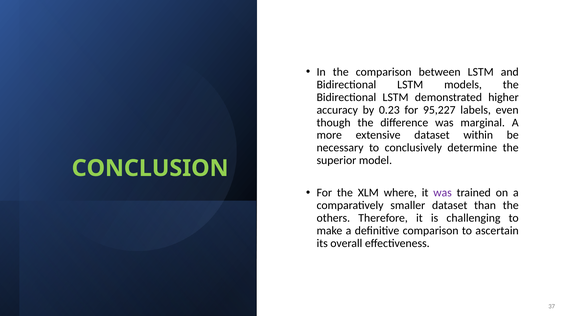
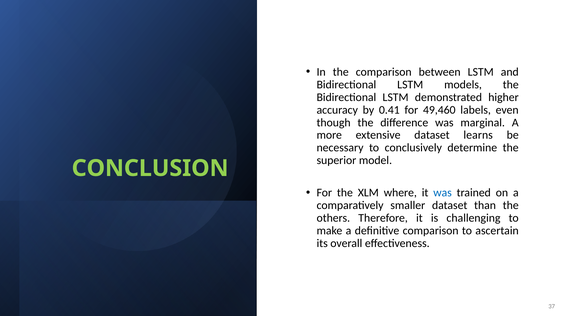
0.23: 0.23 -> 0.41
95,227: 95,227 -> 49,460
within: within -> learns
was at (443, 193) colour: purple -> blue
